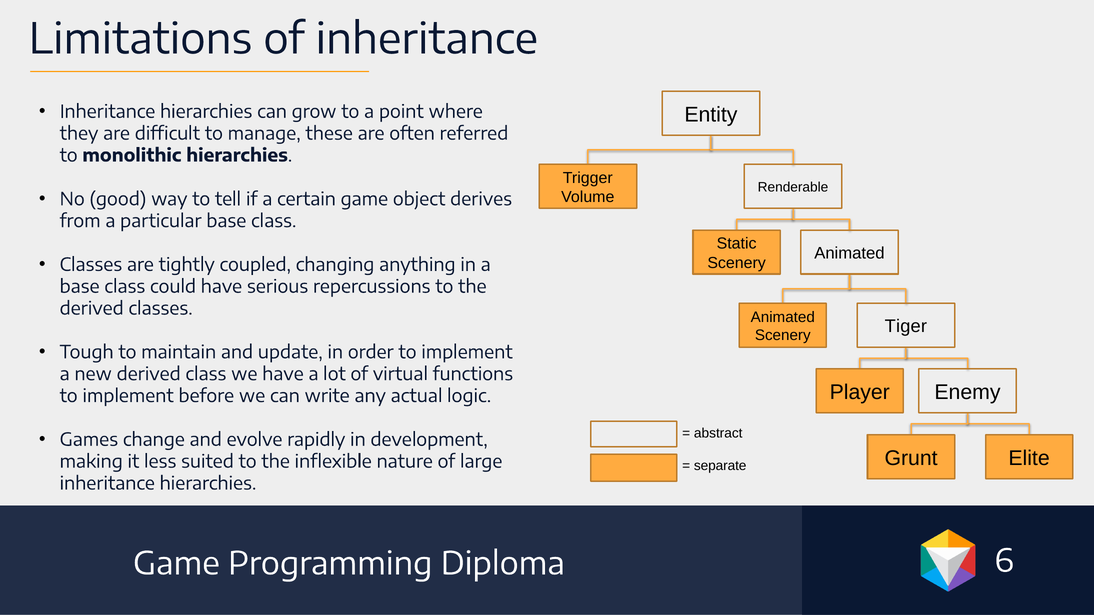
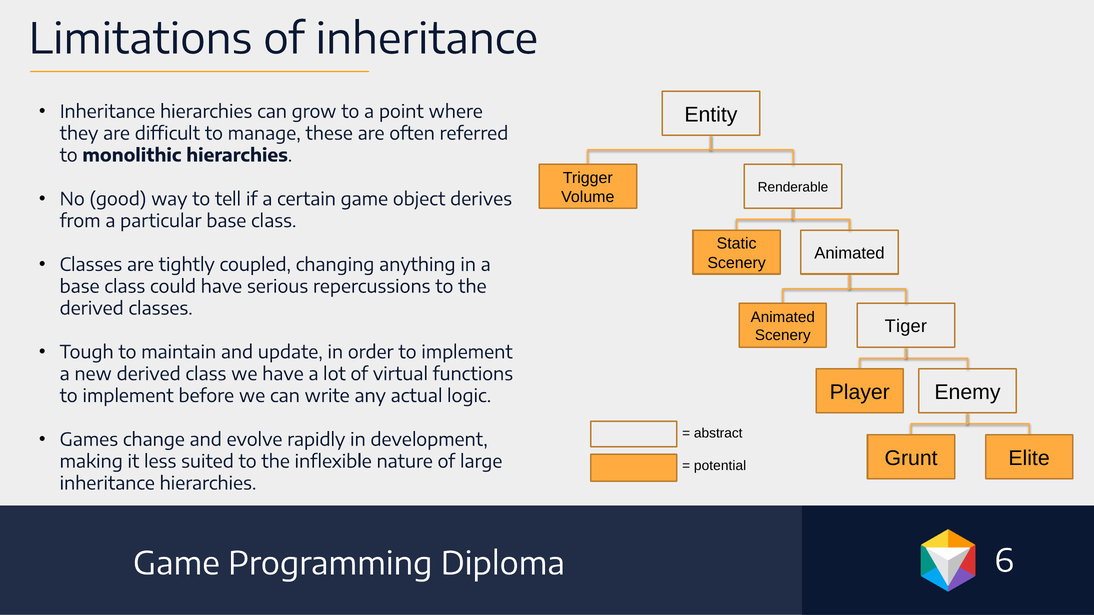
separate: separate -> potential
